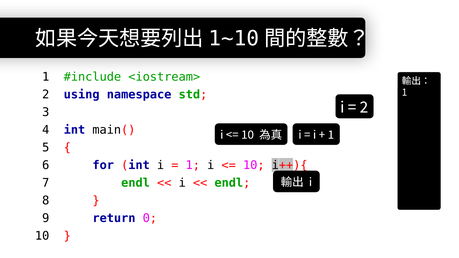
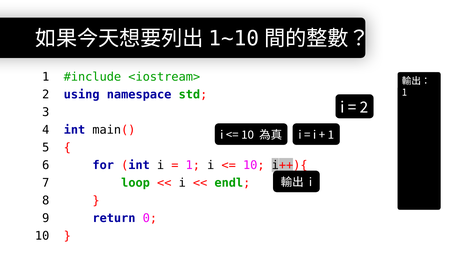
7 endl: endl -> loop
